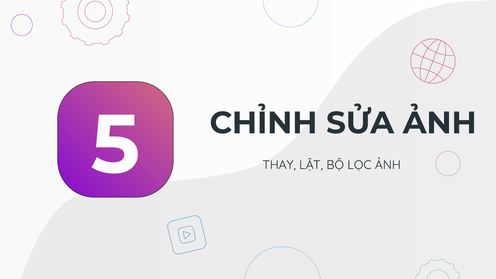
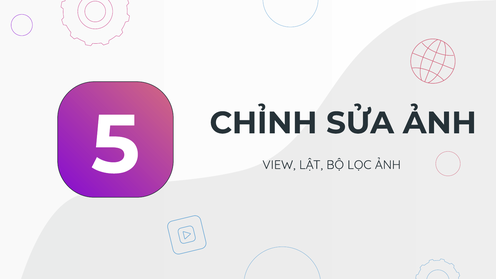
THAY: THAY -> VIEW
